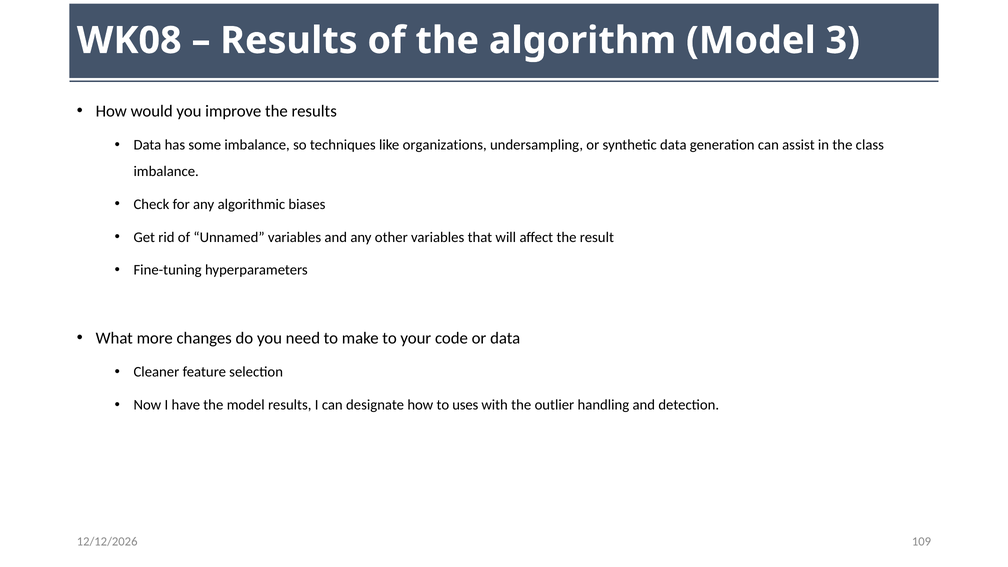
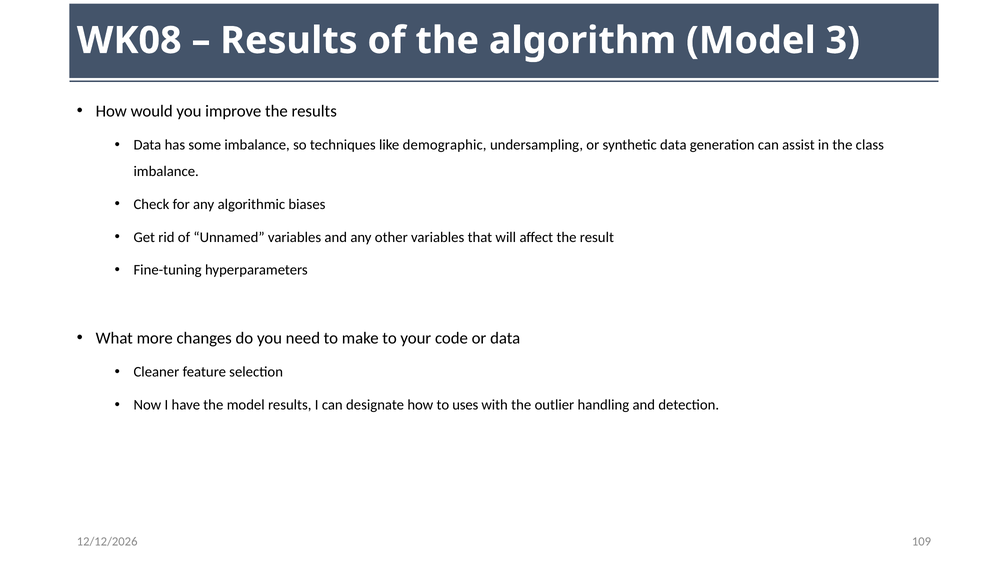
organizations: organizations -> demographic
